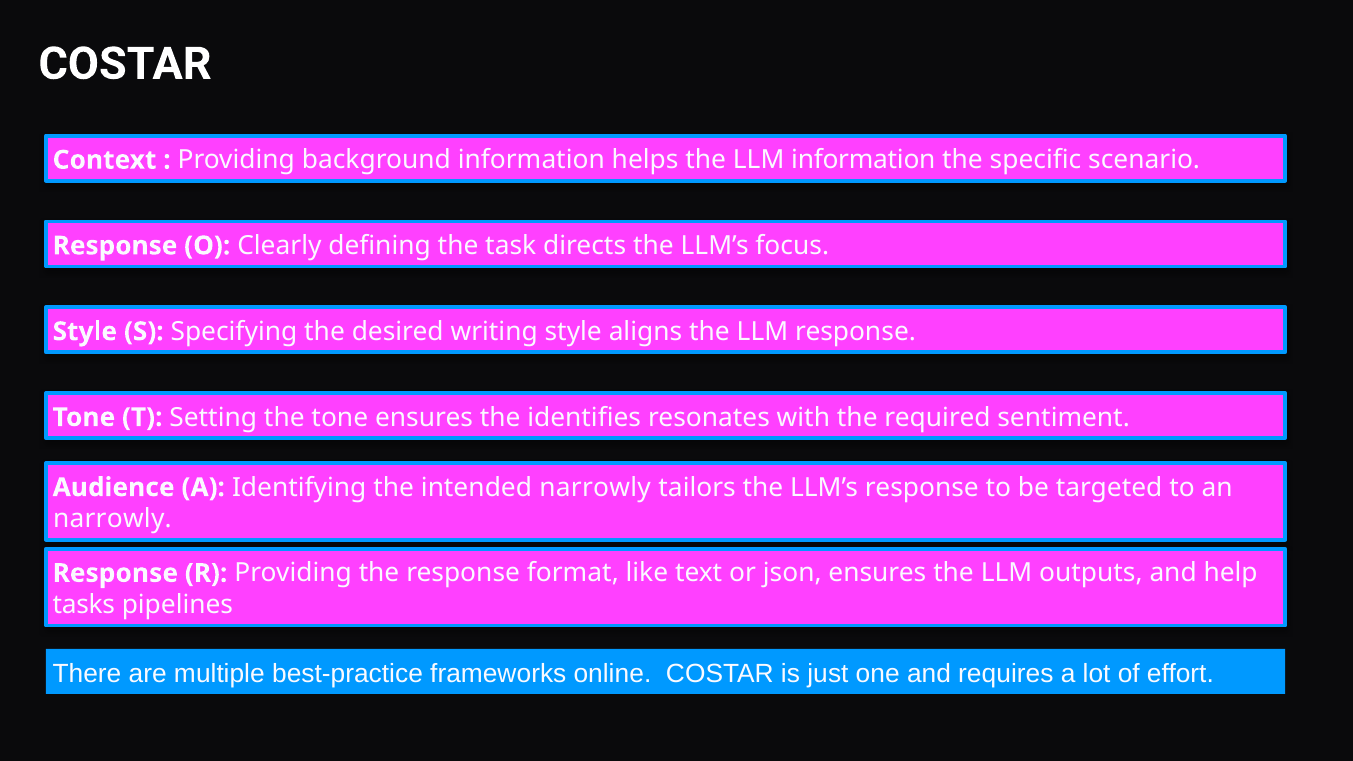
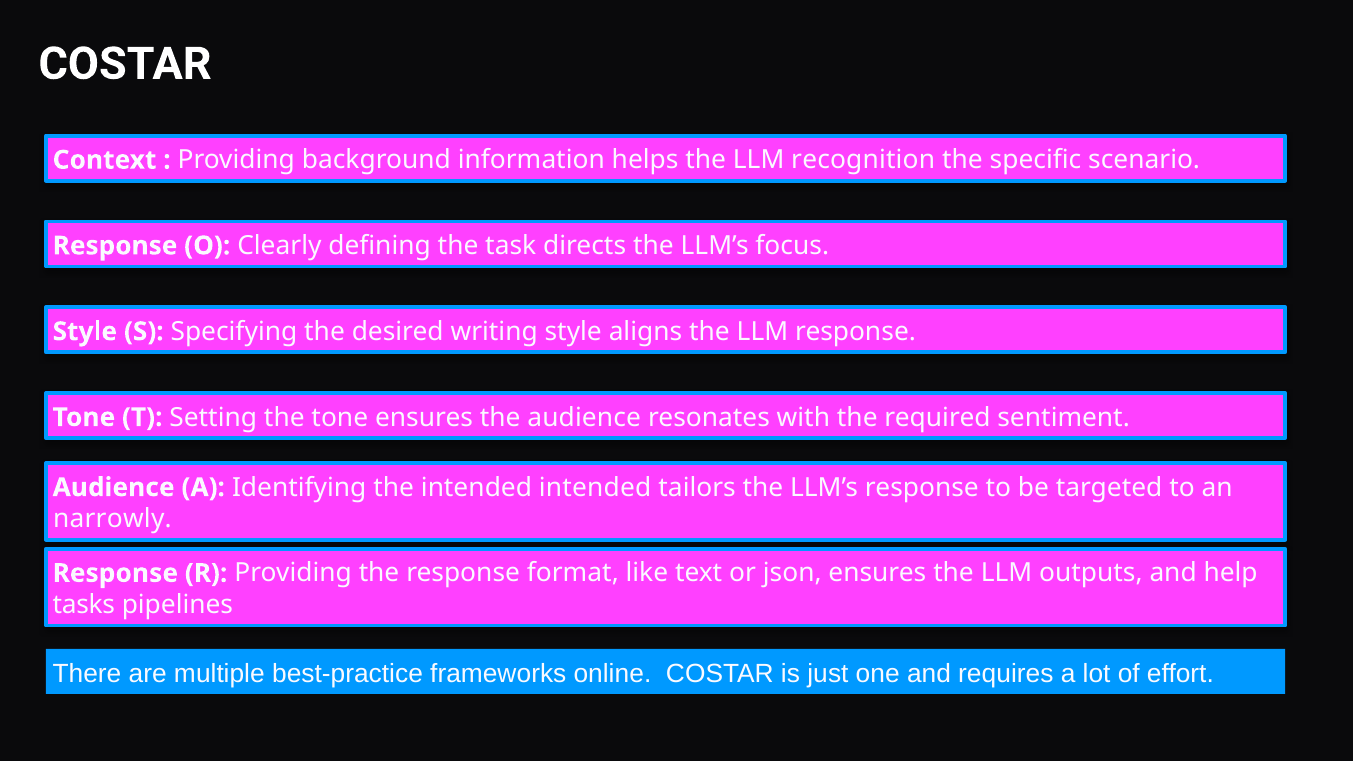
LLM information: information -> recognition
the identifies: identifies -> audience
intended narrowly: narrowly -> intended
